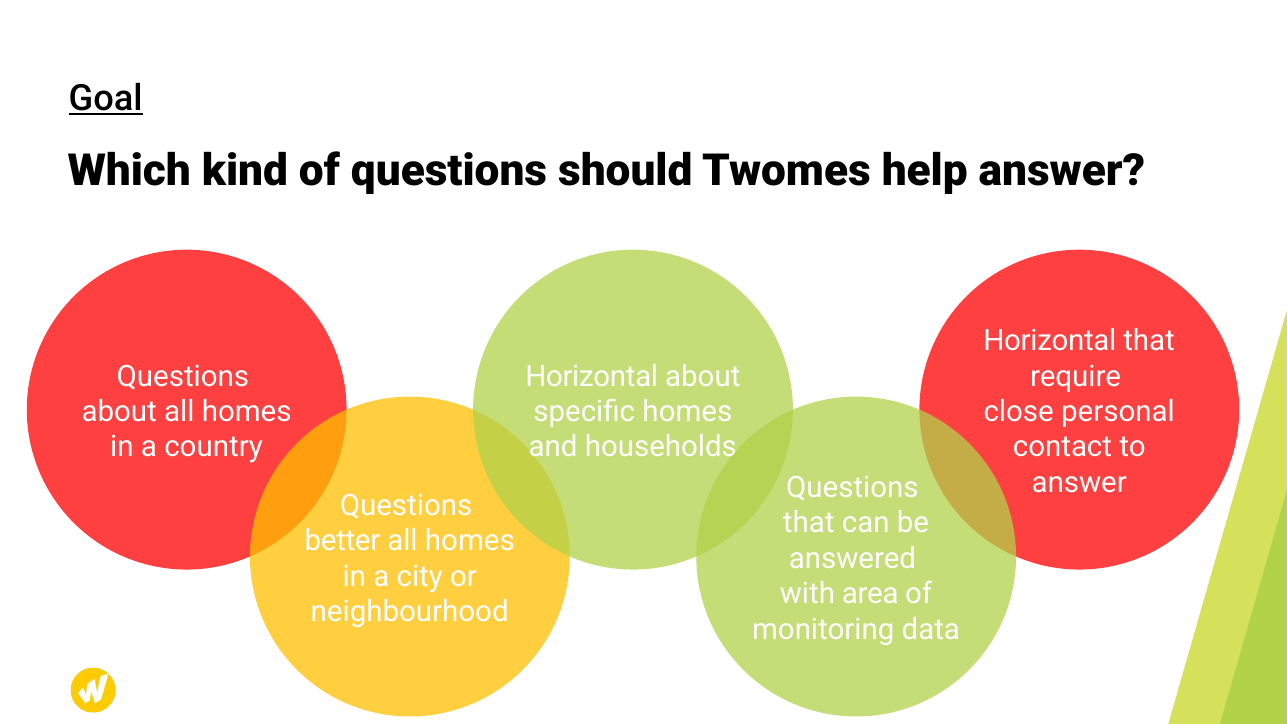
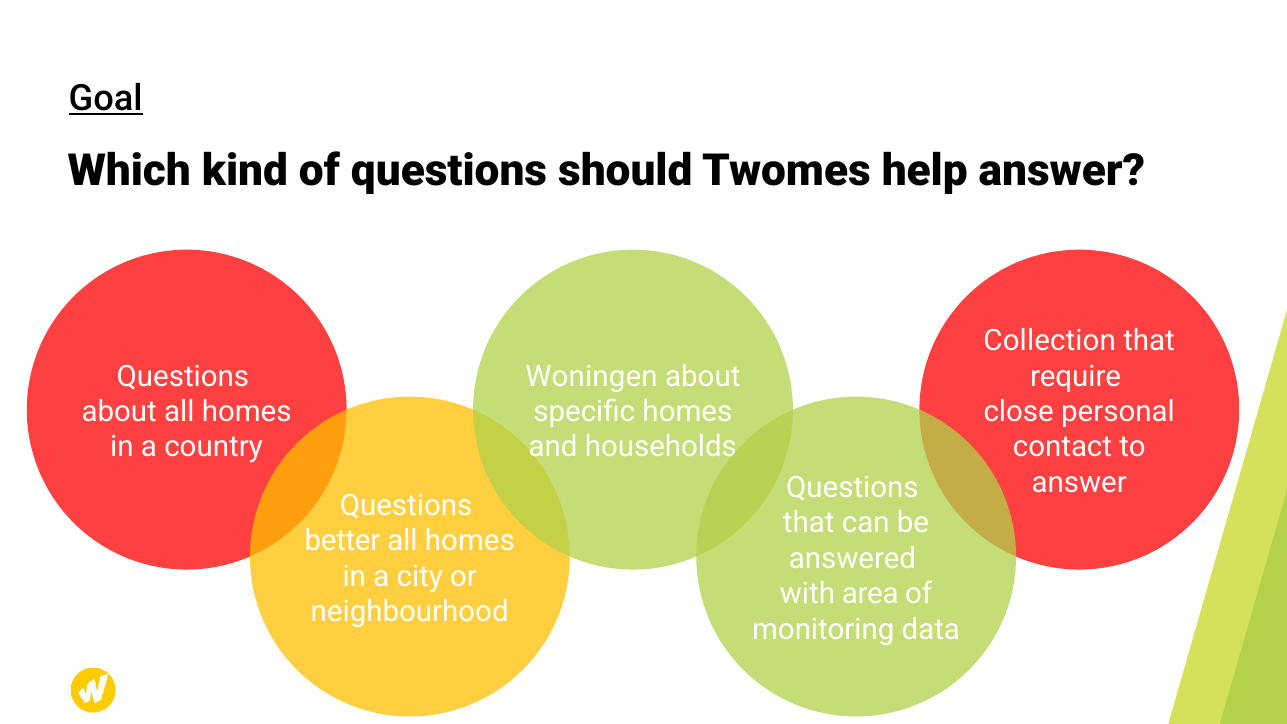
Horizontal at (1050, 341): Horizontal -> Collection
Horizontal at (592, 376): Horizontal -> Woningen
